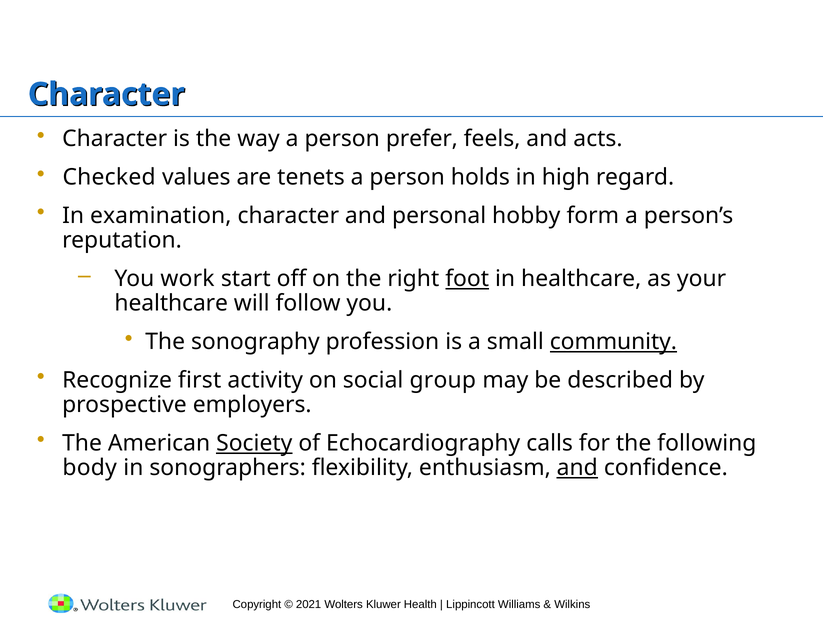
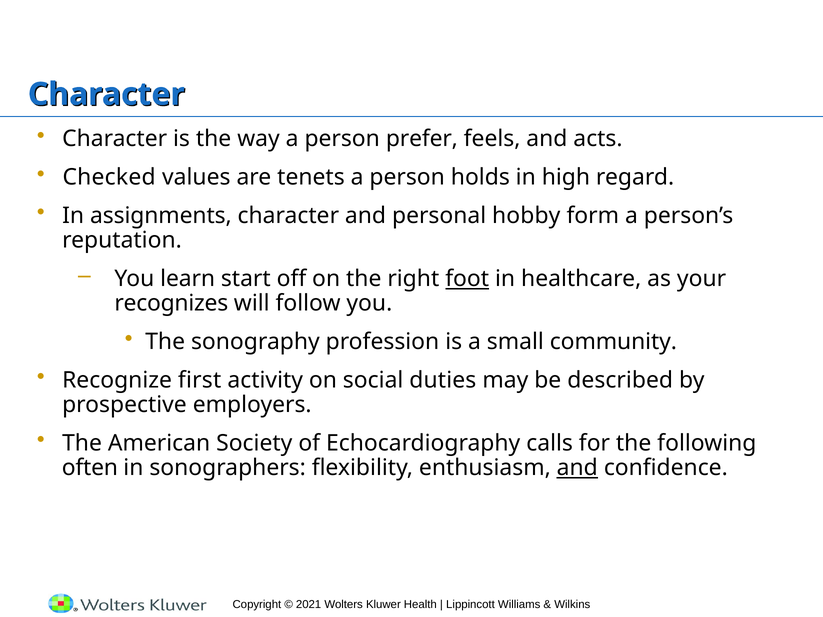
examination: examination -> assignments
work: work -> learn
healthcare at (171, 304): healthcare -> recognizes
community underline: present -> none
group: group -> duties
Society underline: present -> none
body: body -> often
